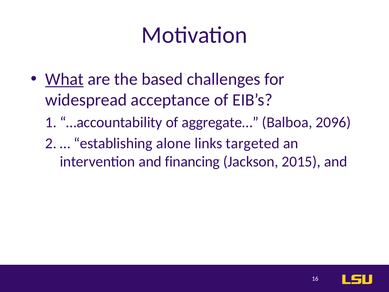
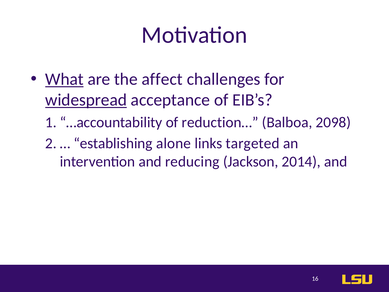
based: based -> affect
widespread underline: none -> present
aggregate…: aggregate… -> reduction…
2096: 2096 -> 2098
financing: financing -> reducing
2015: 2015 -> 2014
